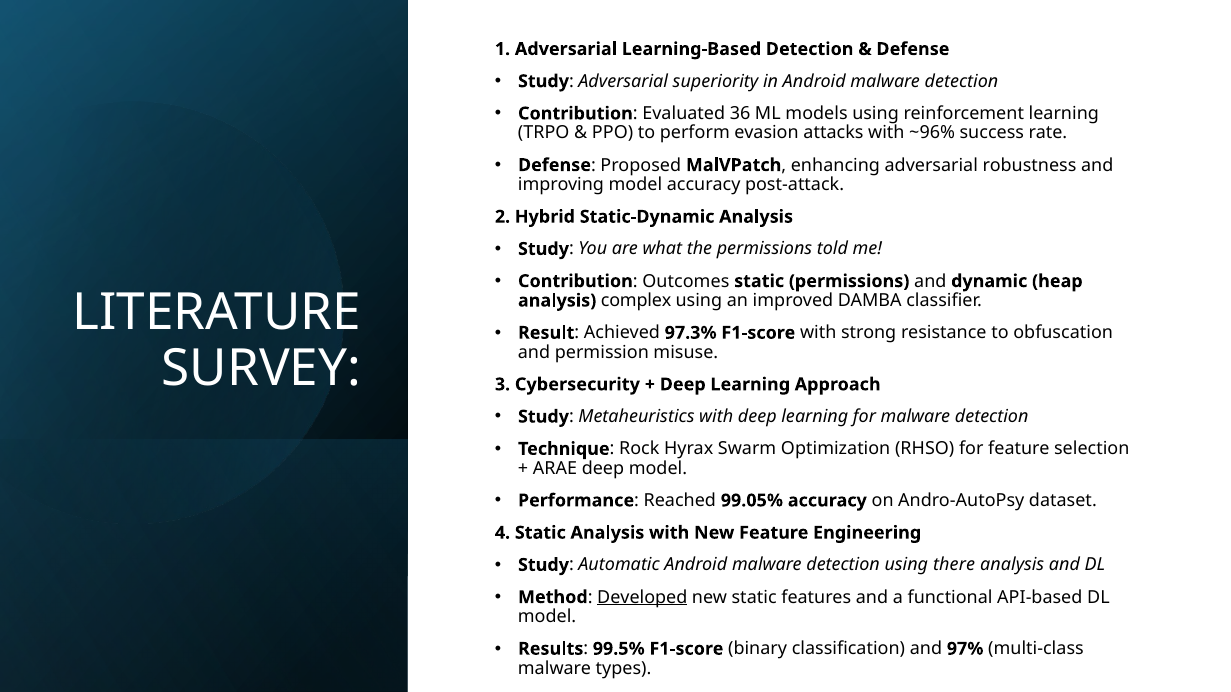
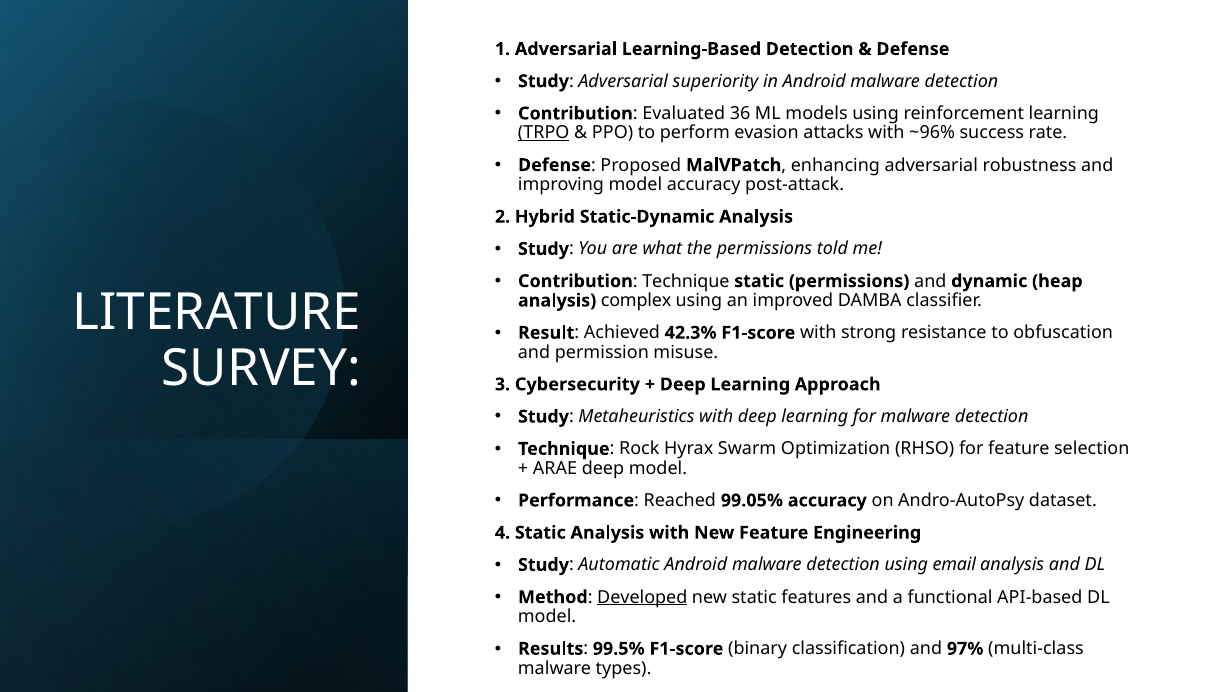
TRPO underline: none -> present
Contribution Outcomes: Outcomes -> Technique
97.3%: 97.3% -> 42.3%
there: there -> email
